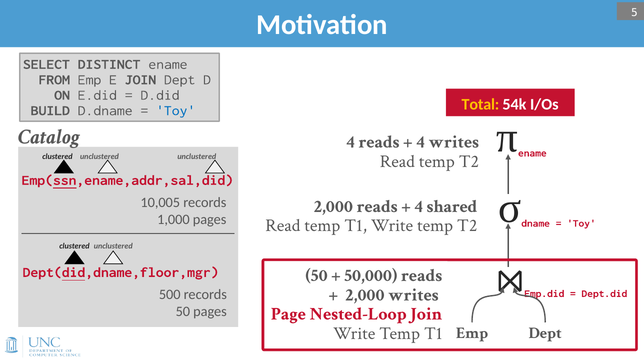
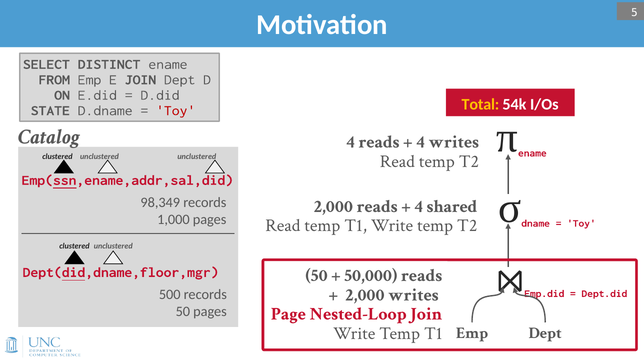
BUILD: BUILD -> STATE
Toy at (176, 110) colour: blue -> red
10,005: 10,005 -> 98,349
